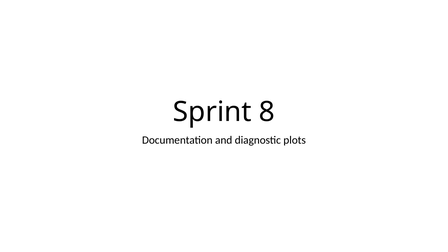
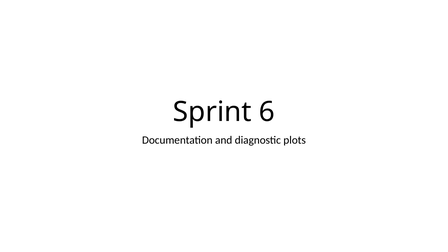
8: 8 -> 6
